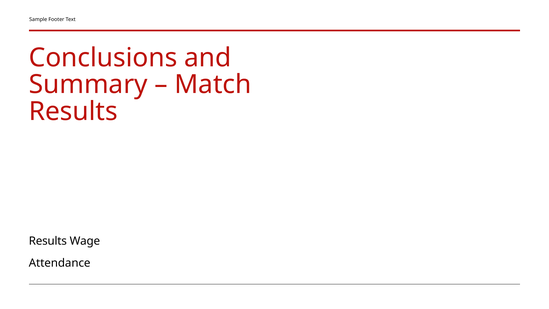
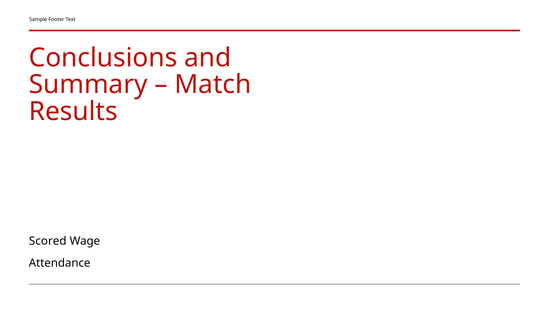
Results at (48, 241): Results -> Scored
